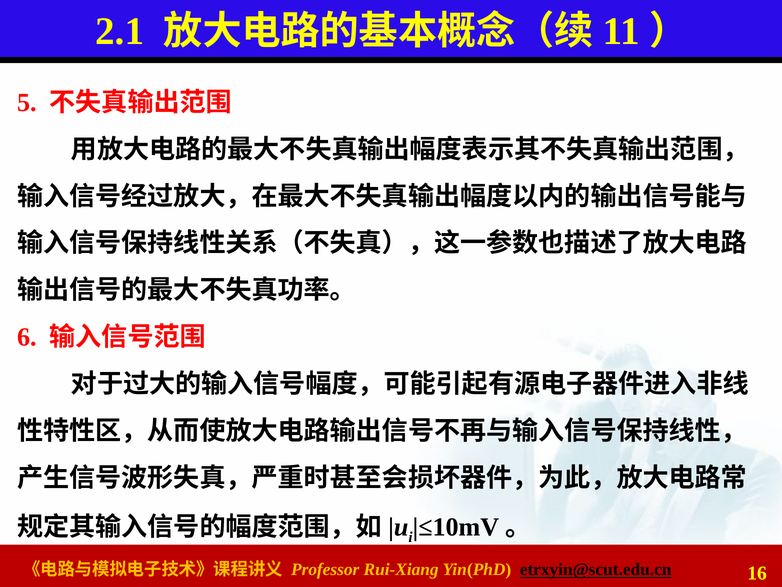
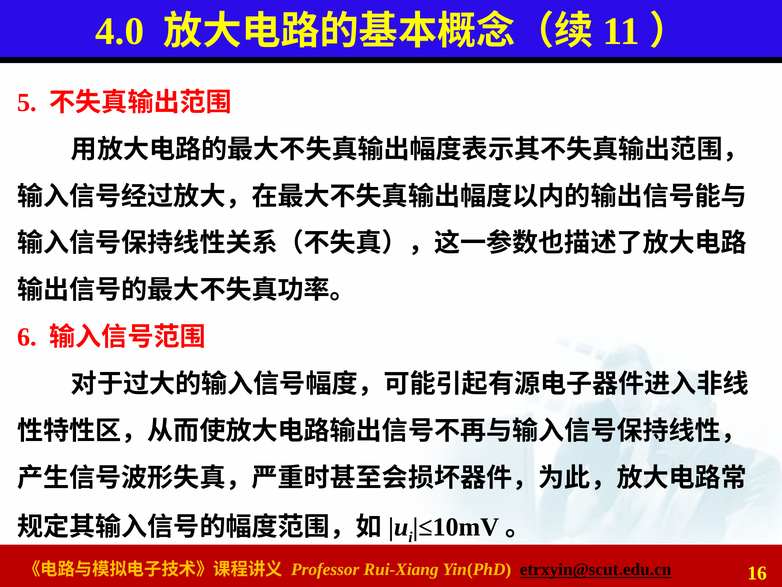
2.1: 2.1 -> 4.0
